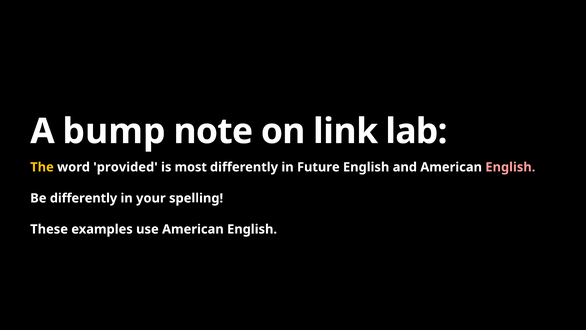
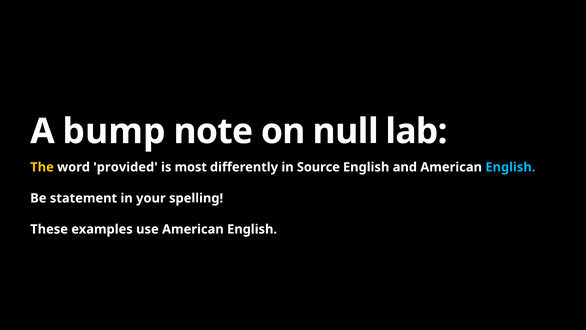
link: link -> null
Future: Future -> Source
English at (510, 167) colour: pink -> light blue
Be differently: differently -> statement
